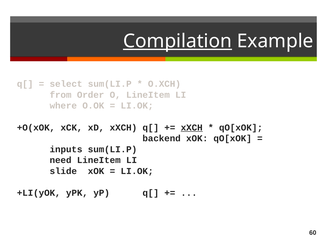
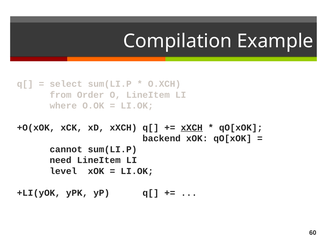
Compilation underline: present -> none
inputs: inputs -> cannot
slide: slide -> level
